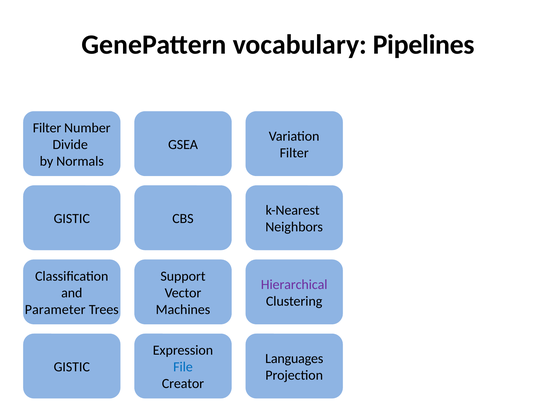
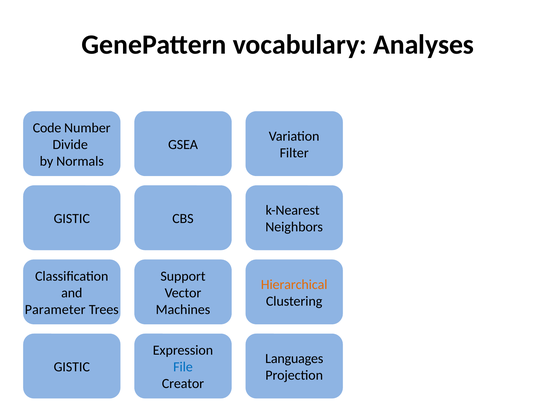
Pipelines: Pipelines -> Analyses
Filter at (47, 128): Filter -> Code
Hierarchical colour: purple -> orange
